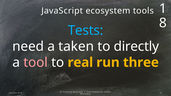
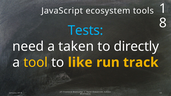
tool colour: pink -> yellow
real: real -> like
three: three -> track
